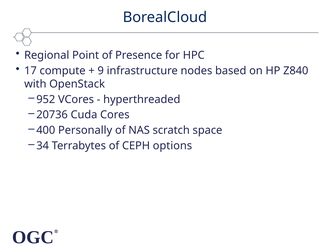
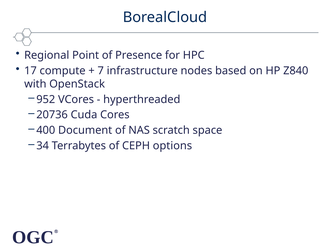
9: 9 -> 7
Personally: Personally -> Document
